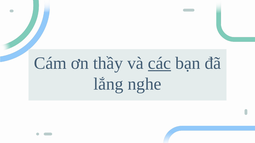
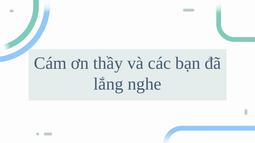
các underline: present -> none
